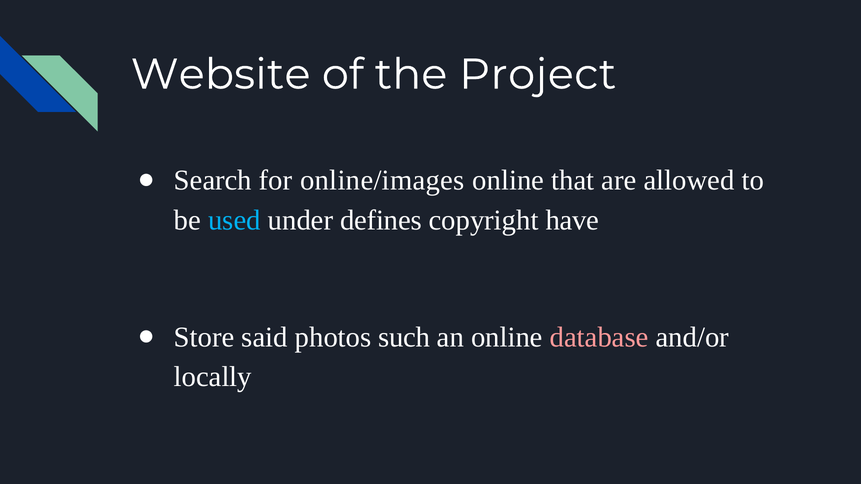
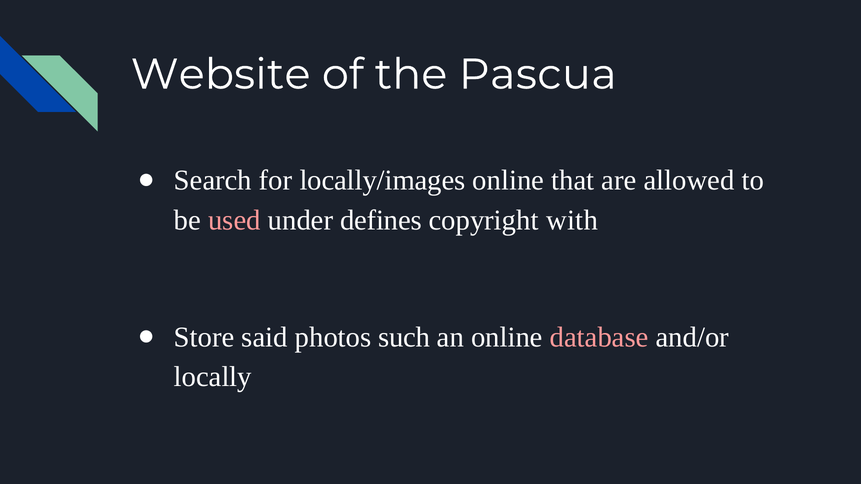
Project: Project -> Pascua
online/images: online/images -> locally/images
used colour: light blue -> pink
have: have -> with
